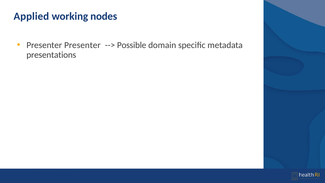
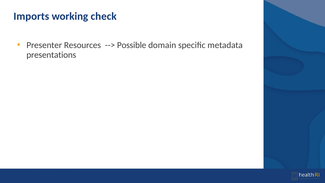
Applied: Applied -> Imports
nodes: nodes -> check
Presenter Presenter: Presenter -> Resources
